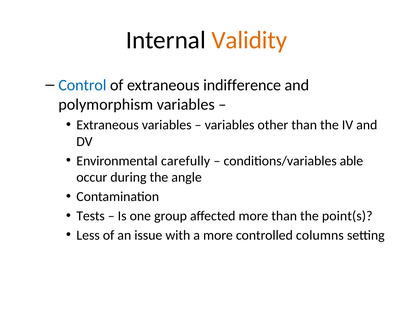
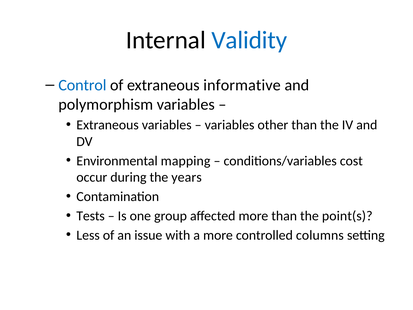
Validity colour: orange -> blue
indifference: indifference -> informative
carefully: carefully -> mapping
able: able -> cost
angle: angle -> years
